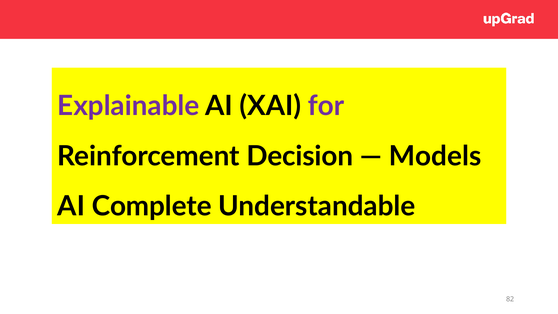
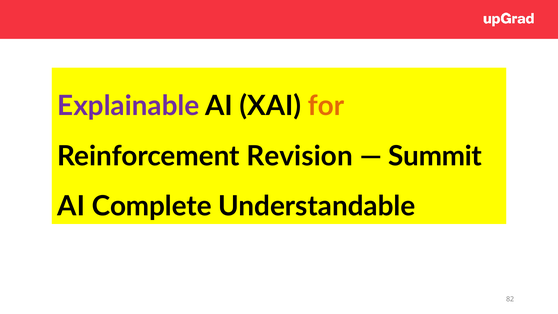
for colour: purple -> orange
Decision: Decision -> Revision
Models: Models -> Summit
